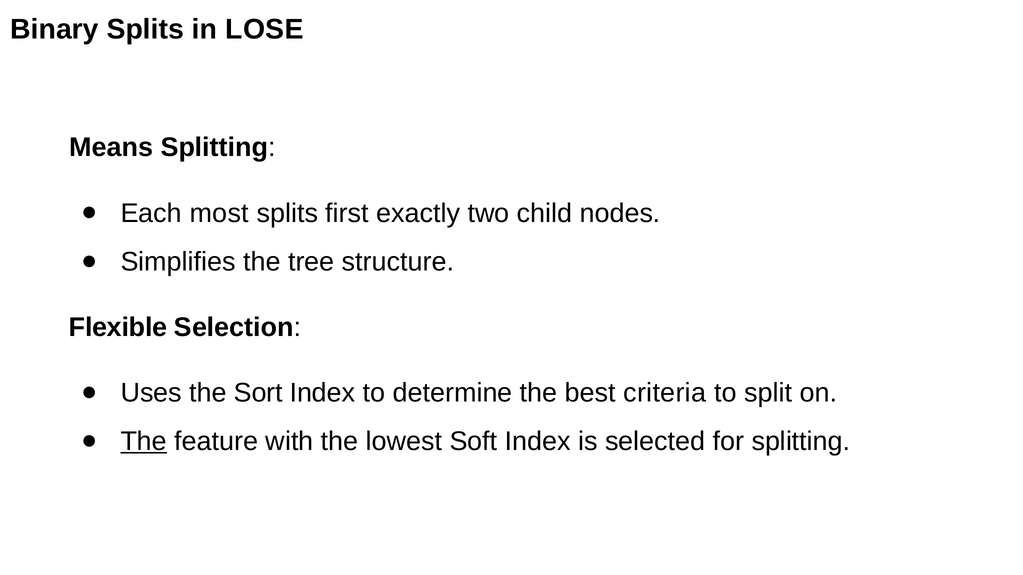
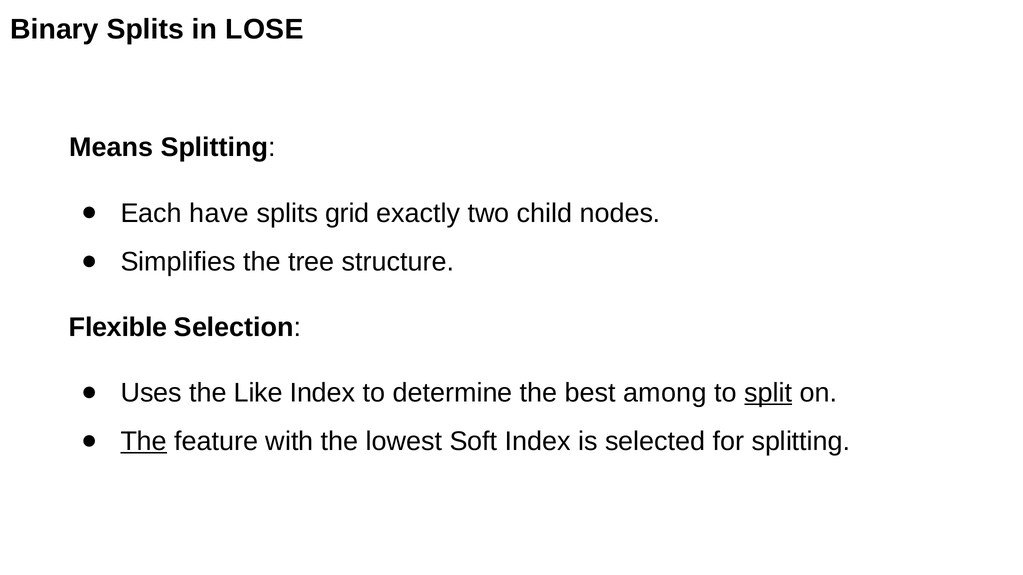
most: most -> have
first: first -> grid
Sort: Sort -> Like
criteria: criteria -> among
split underline: none -> present
